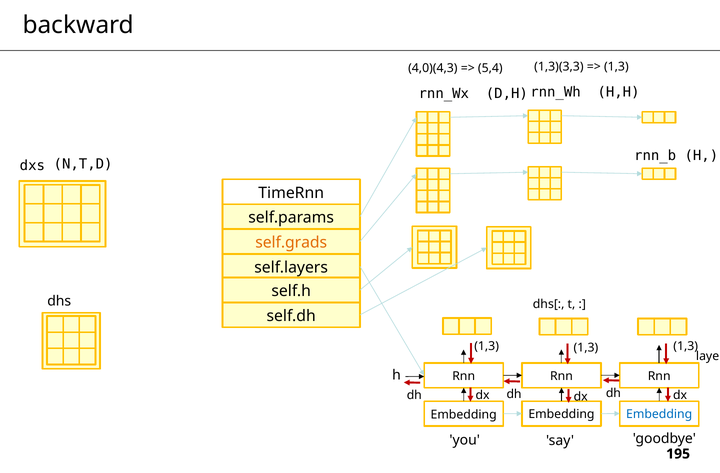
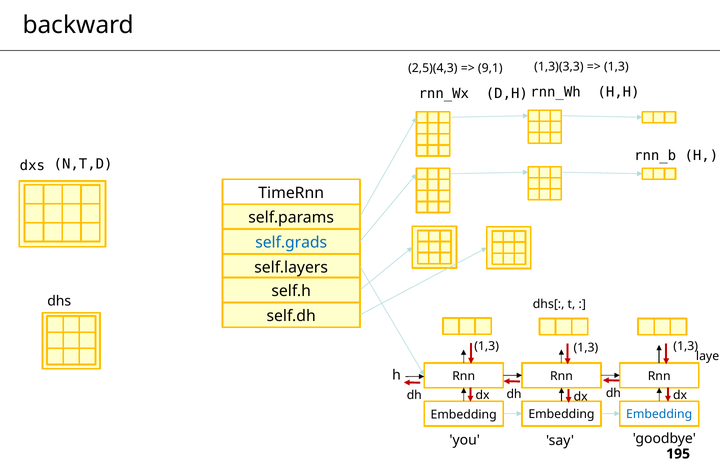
4,0)(4,3: 4,0)(4,3 -> 2,5)(4,3
5,4: 5,4 -> 9,1
self.grads colour: orange -> blue
